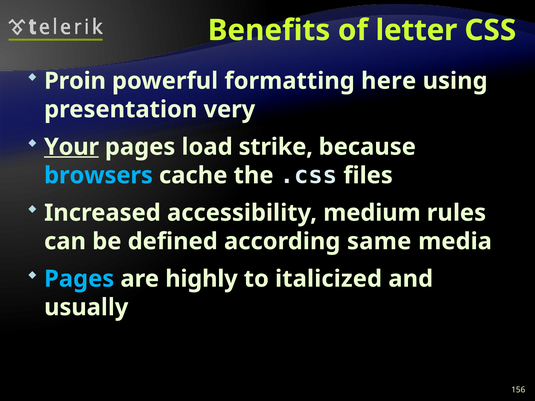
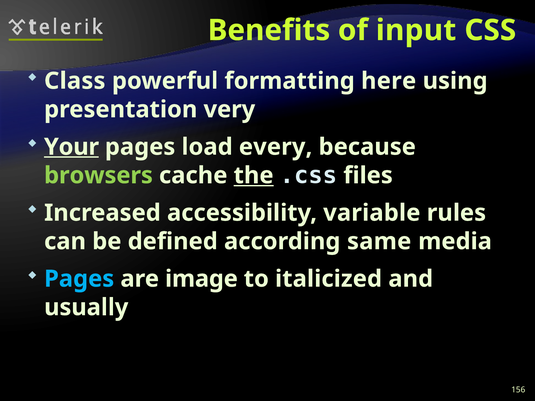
letter: letter -> input
Proin: Proin -> Class
strike: strike -> every
browsers colour: light blue -> light green
the underline: none -> present
medium: medium -> variable
highly: highly -> image
